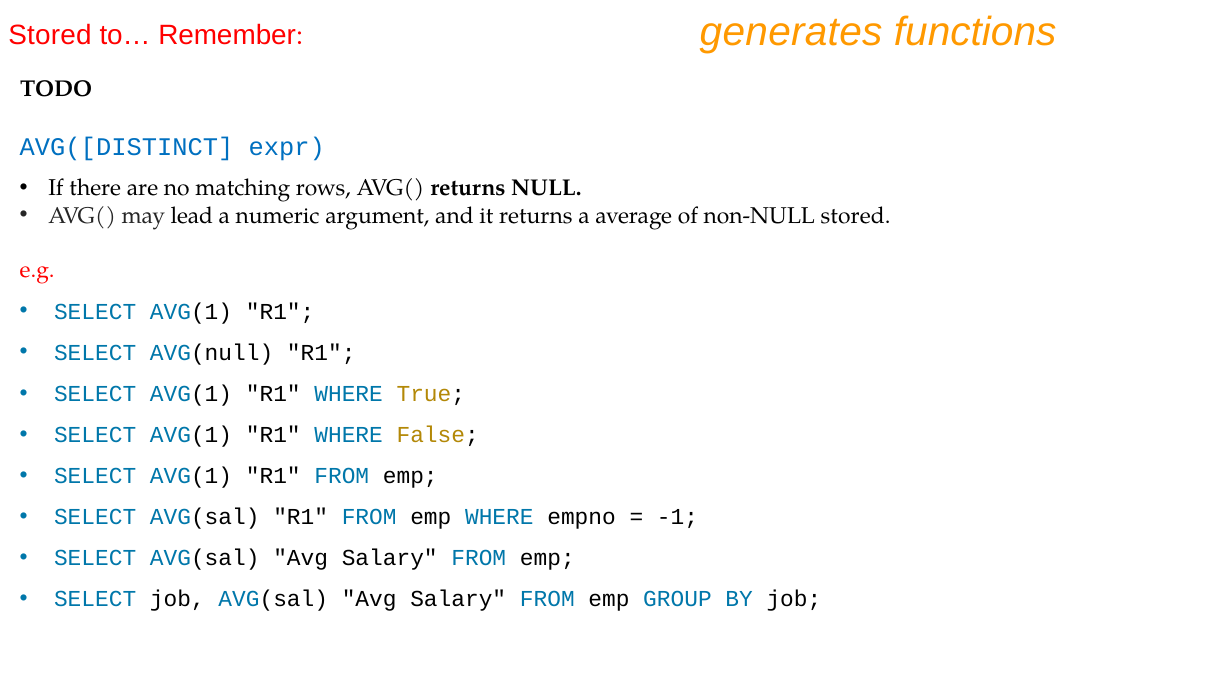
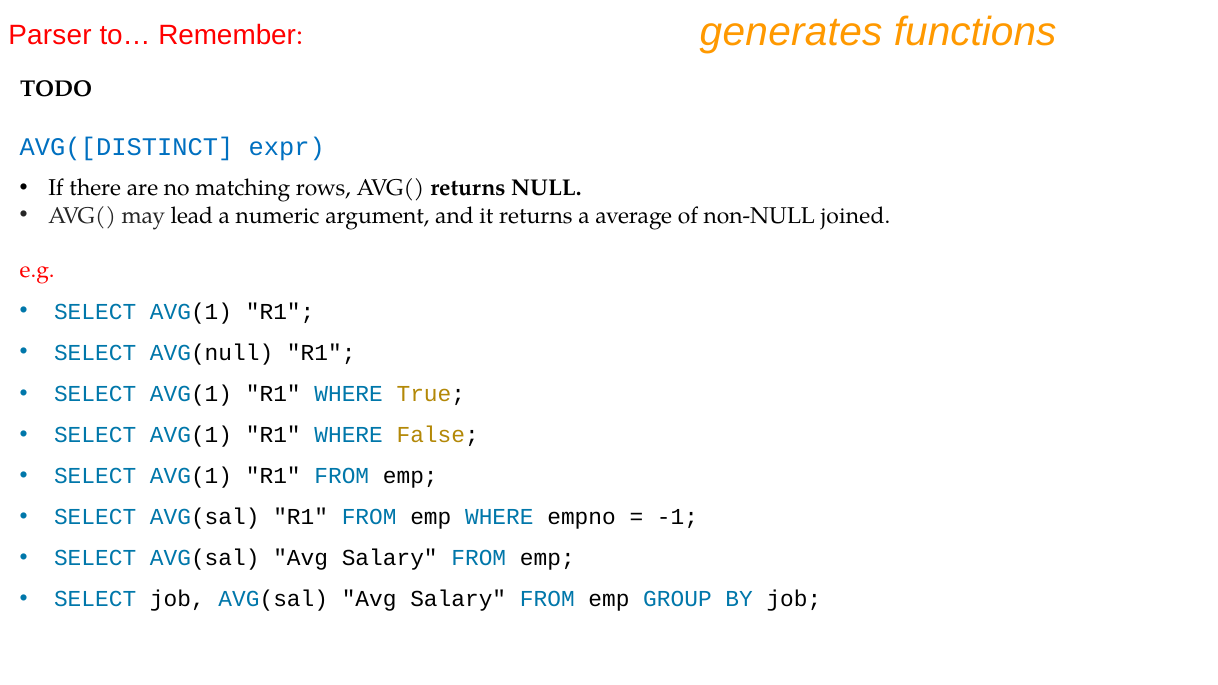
Stored at (50, 35): Stored -> Parser
non-NULL stored: stored -> joined
